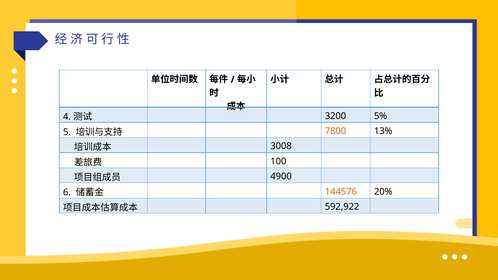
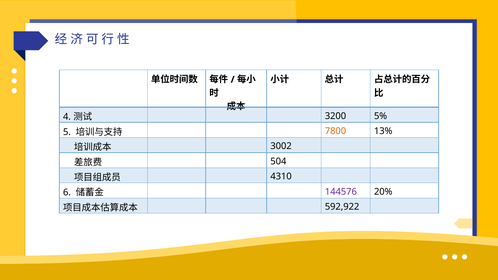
3008: 3008 -> 3002
100: 100 -> 504
4900: 4900 -> 4310
144576 colour: orange -> purple
